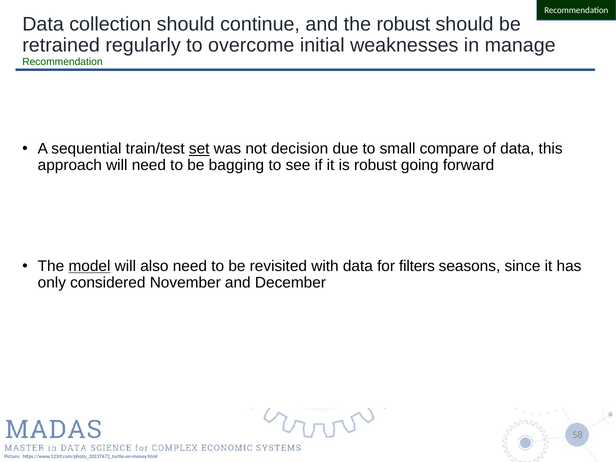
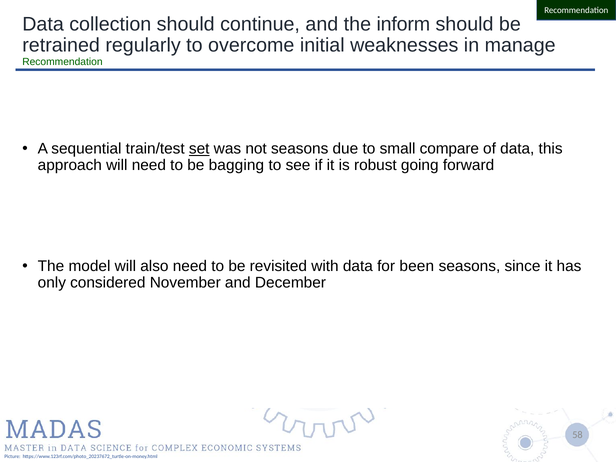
the robust: robust -> inform
not decision: decision -> seasons
model underline: present -> none
filters: filters -> been
